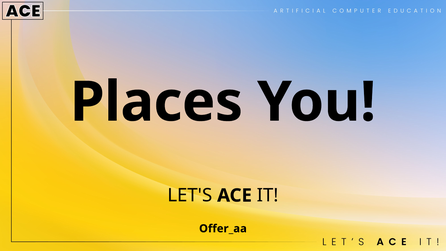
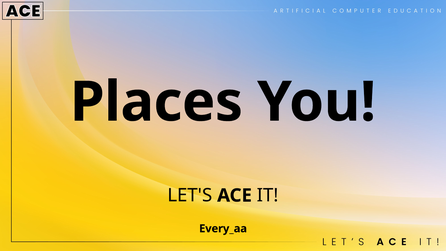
Offer_aa: Offer_aa -> Every_aa
